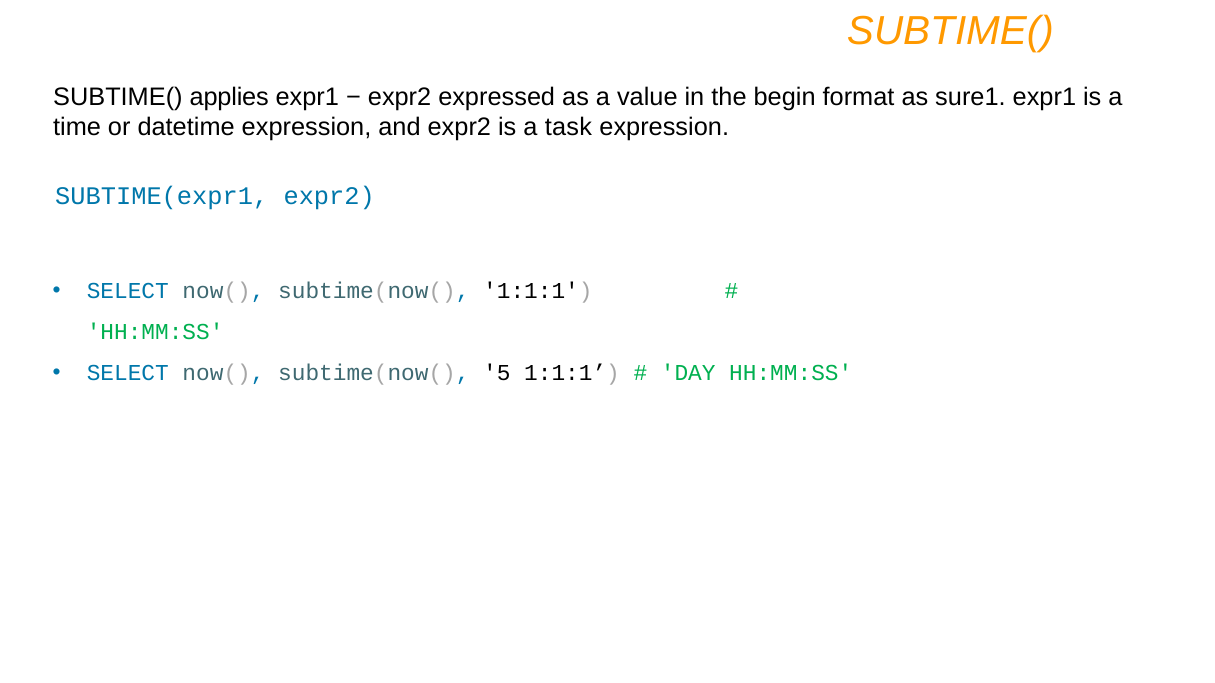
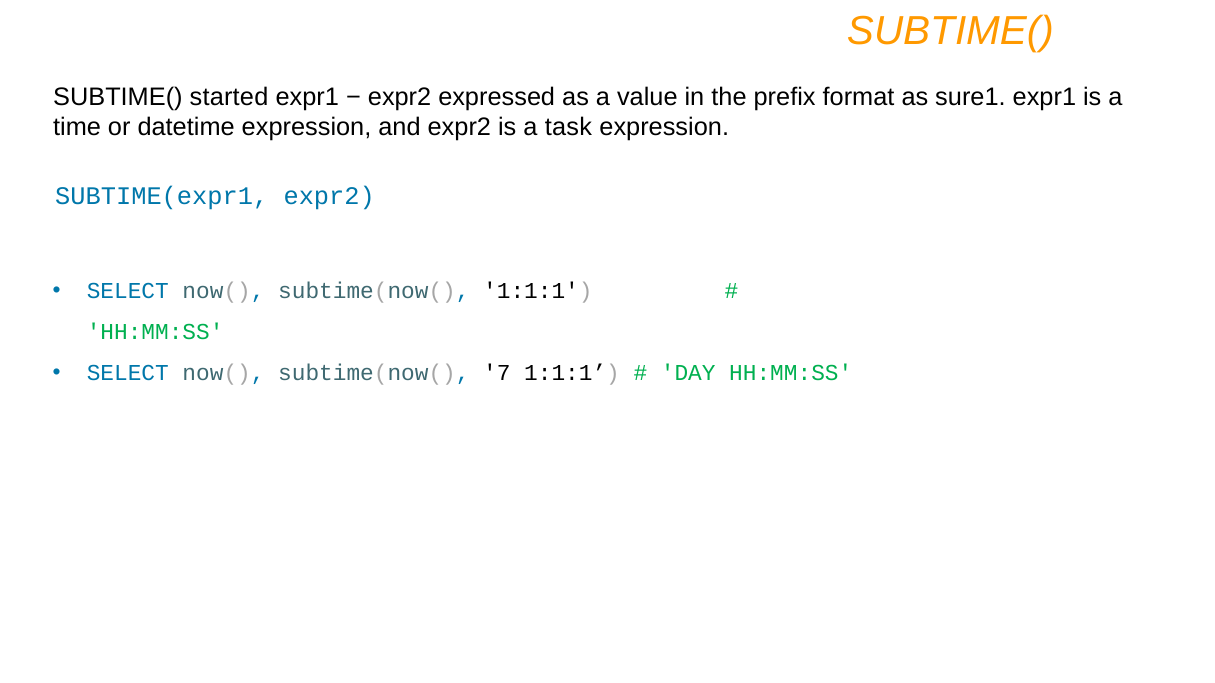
applies: applies -> started
begin: begin -> prefix
5: 5 -> 7
